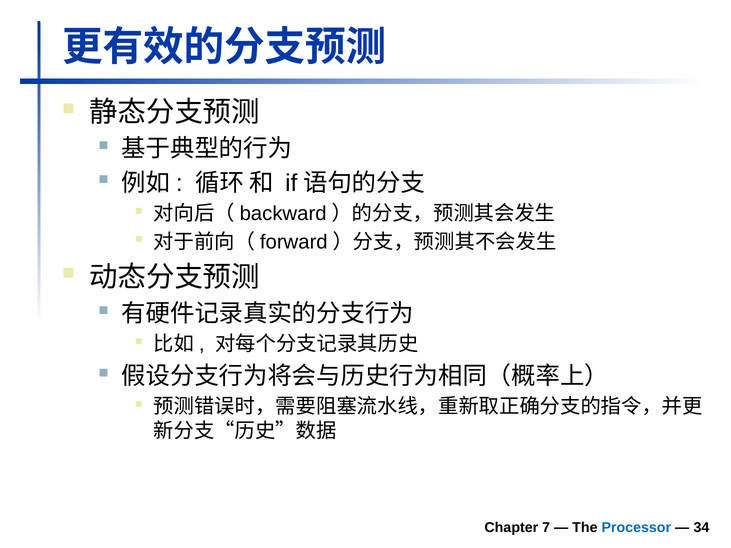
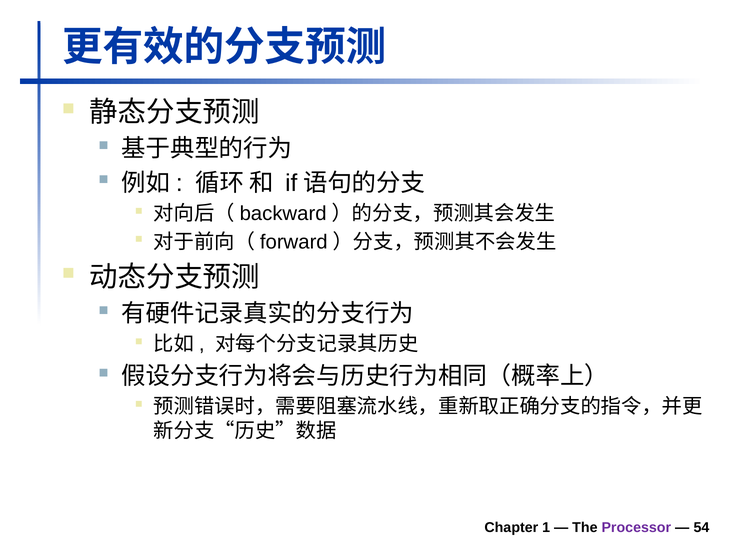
7: 7 -> 1
Processor colour: blue -> purple
34: 34 -> 54
